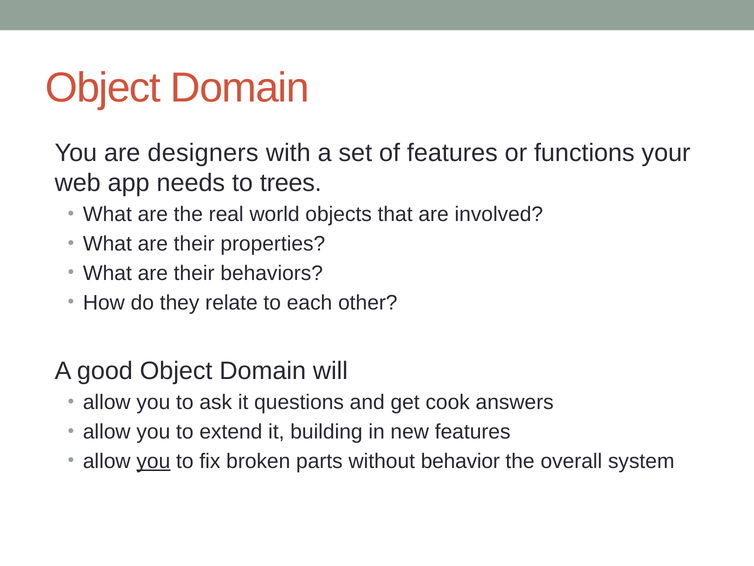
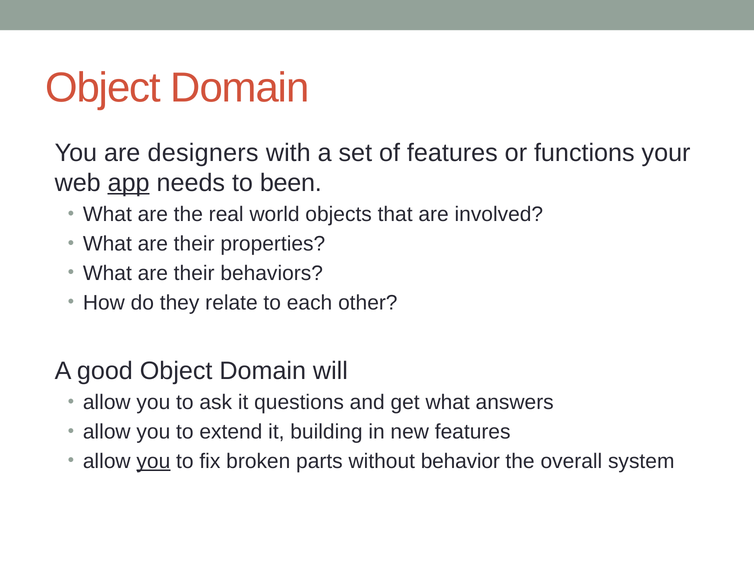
app underline: none -> present
trees: trees -> been
get cook: cook -> what
